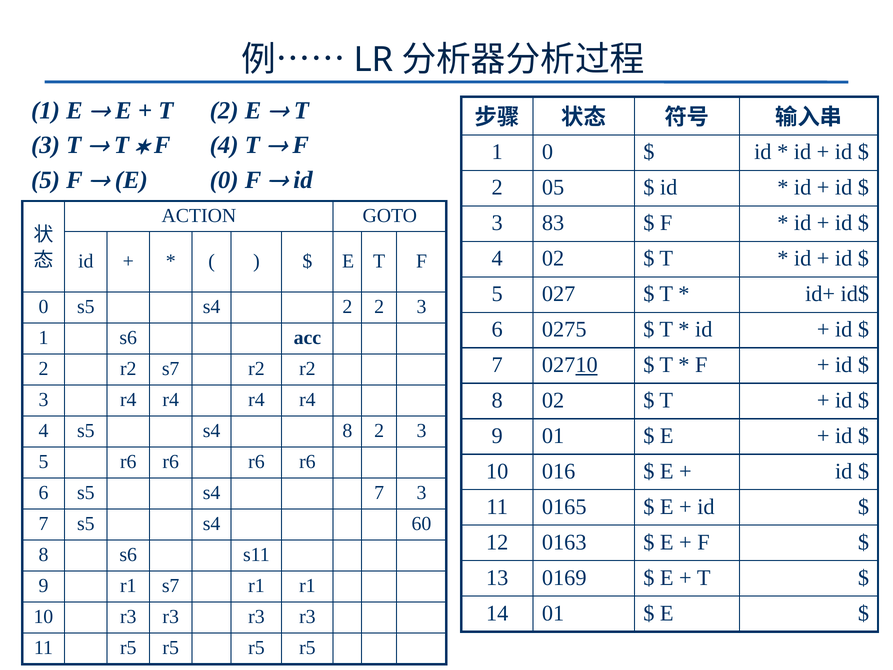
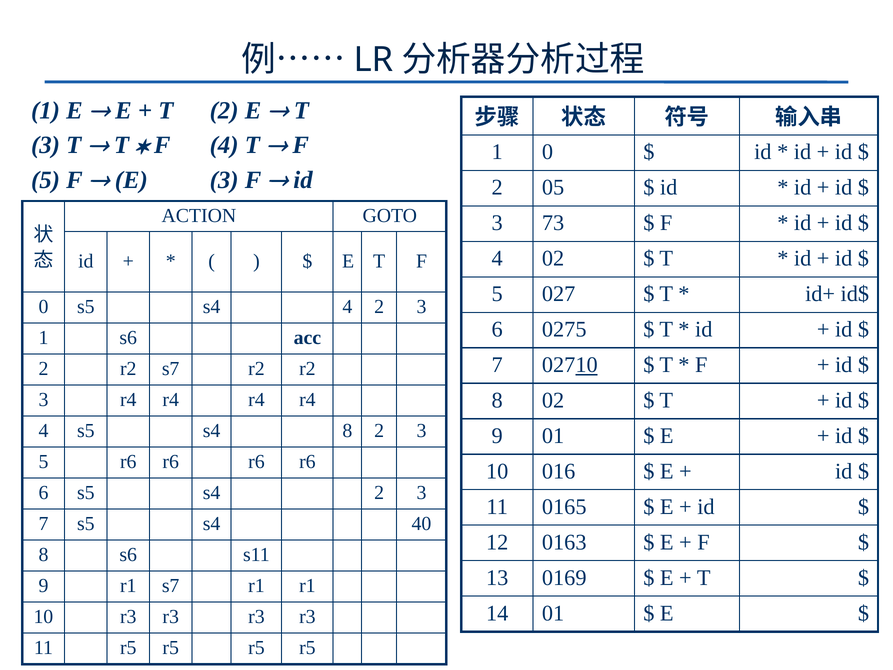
E 0: 0 -> 3
83: 83 -> 73
s4 2: 2 -> 4
s4 7: 7 -> 2
60: 60 -> 40
